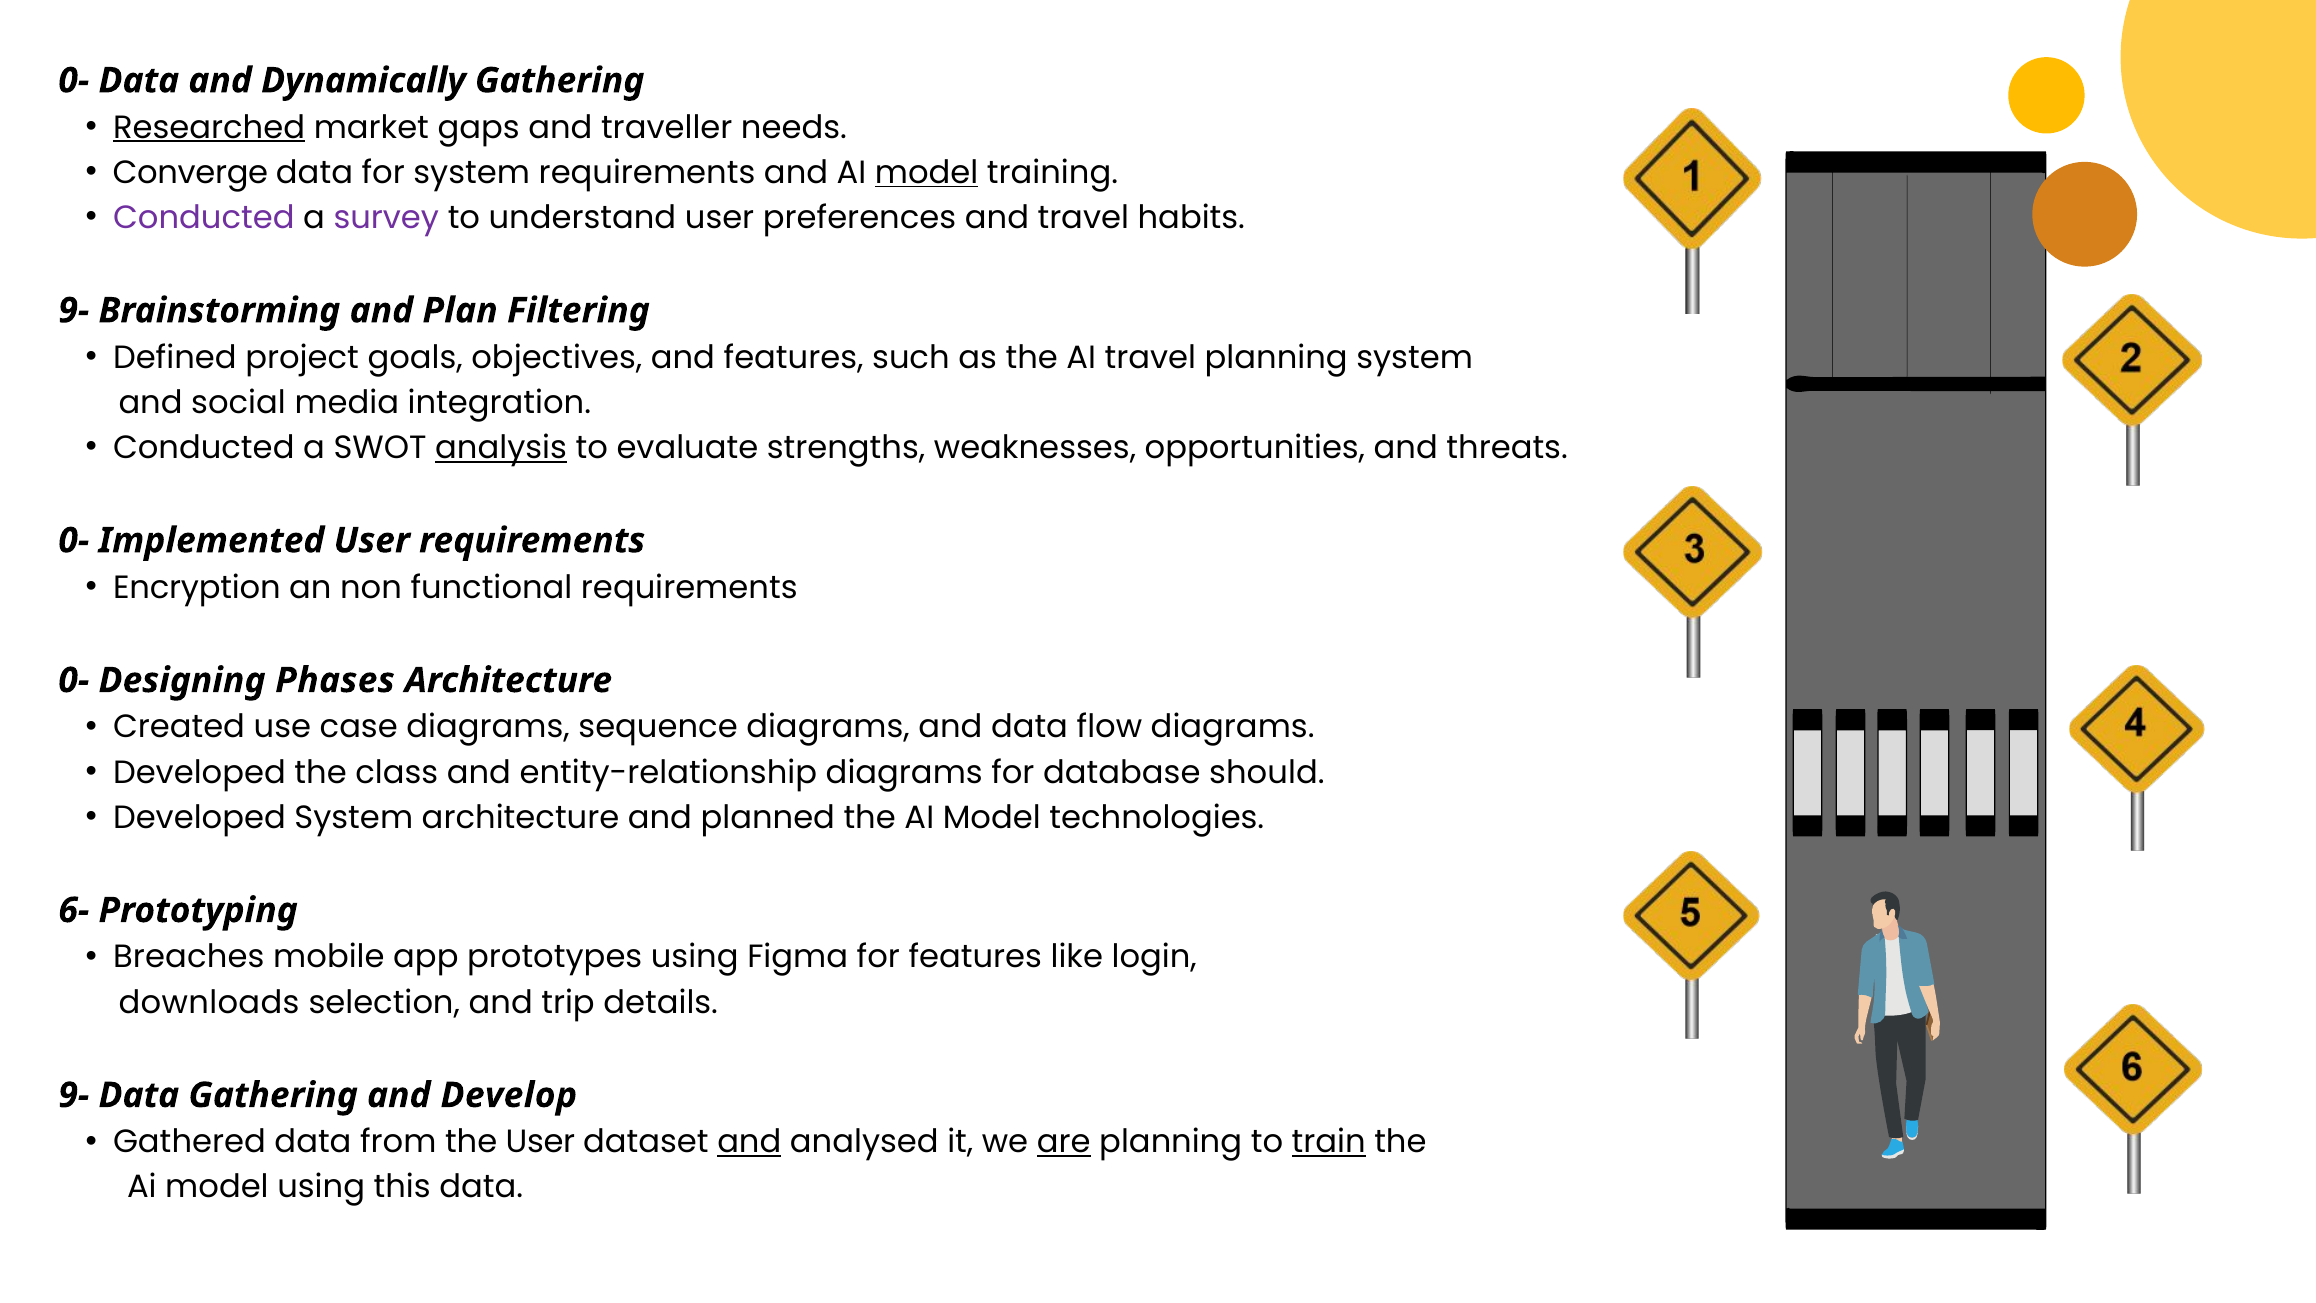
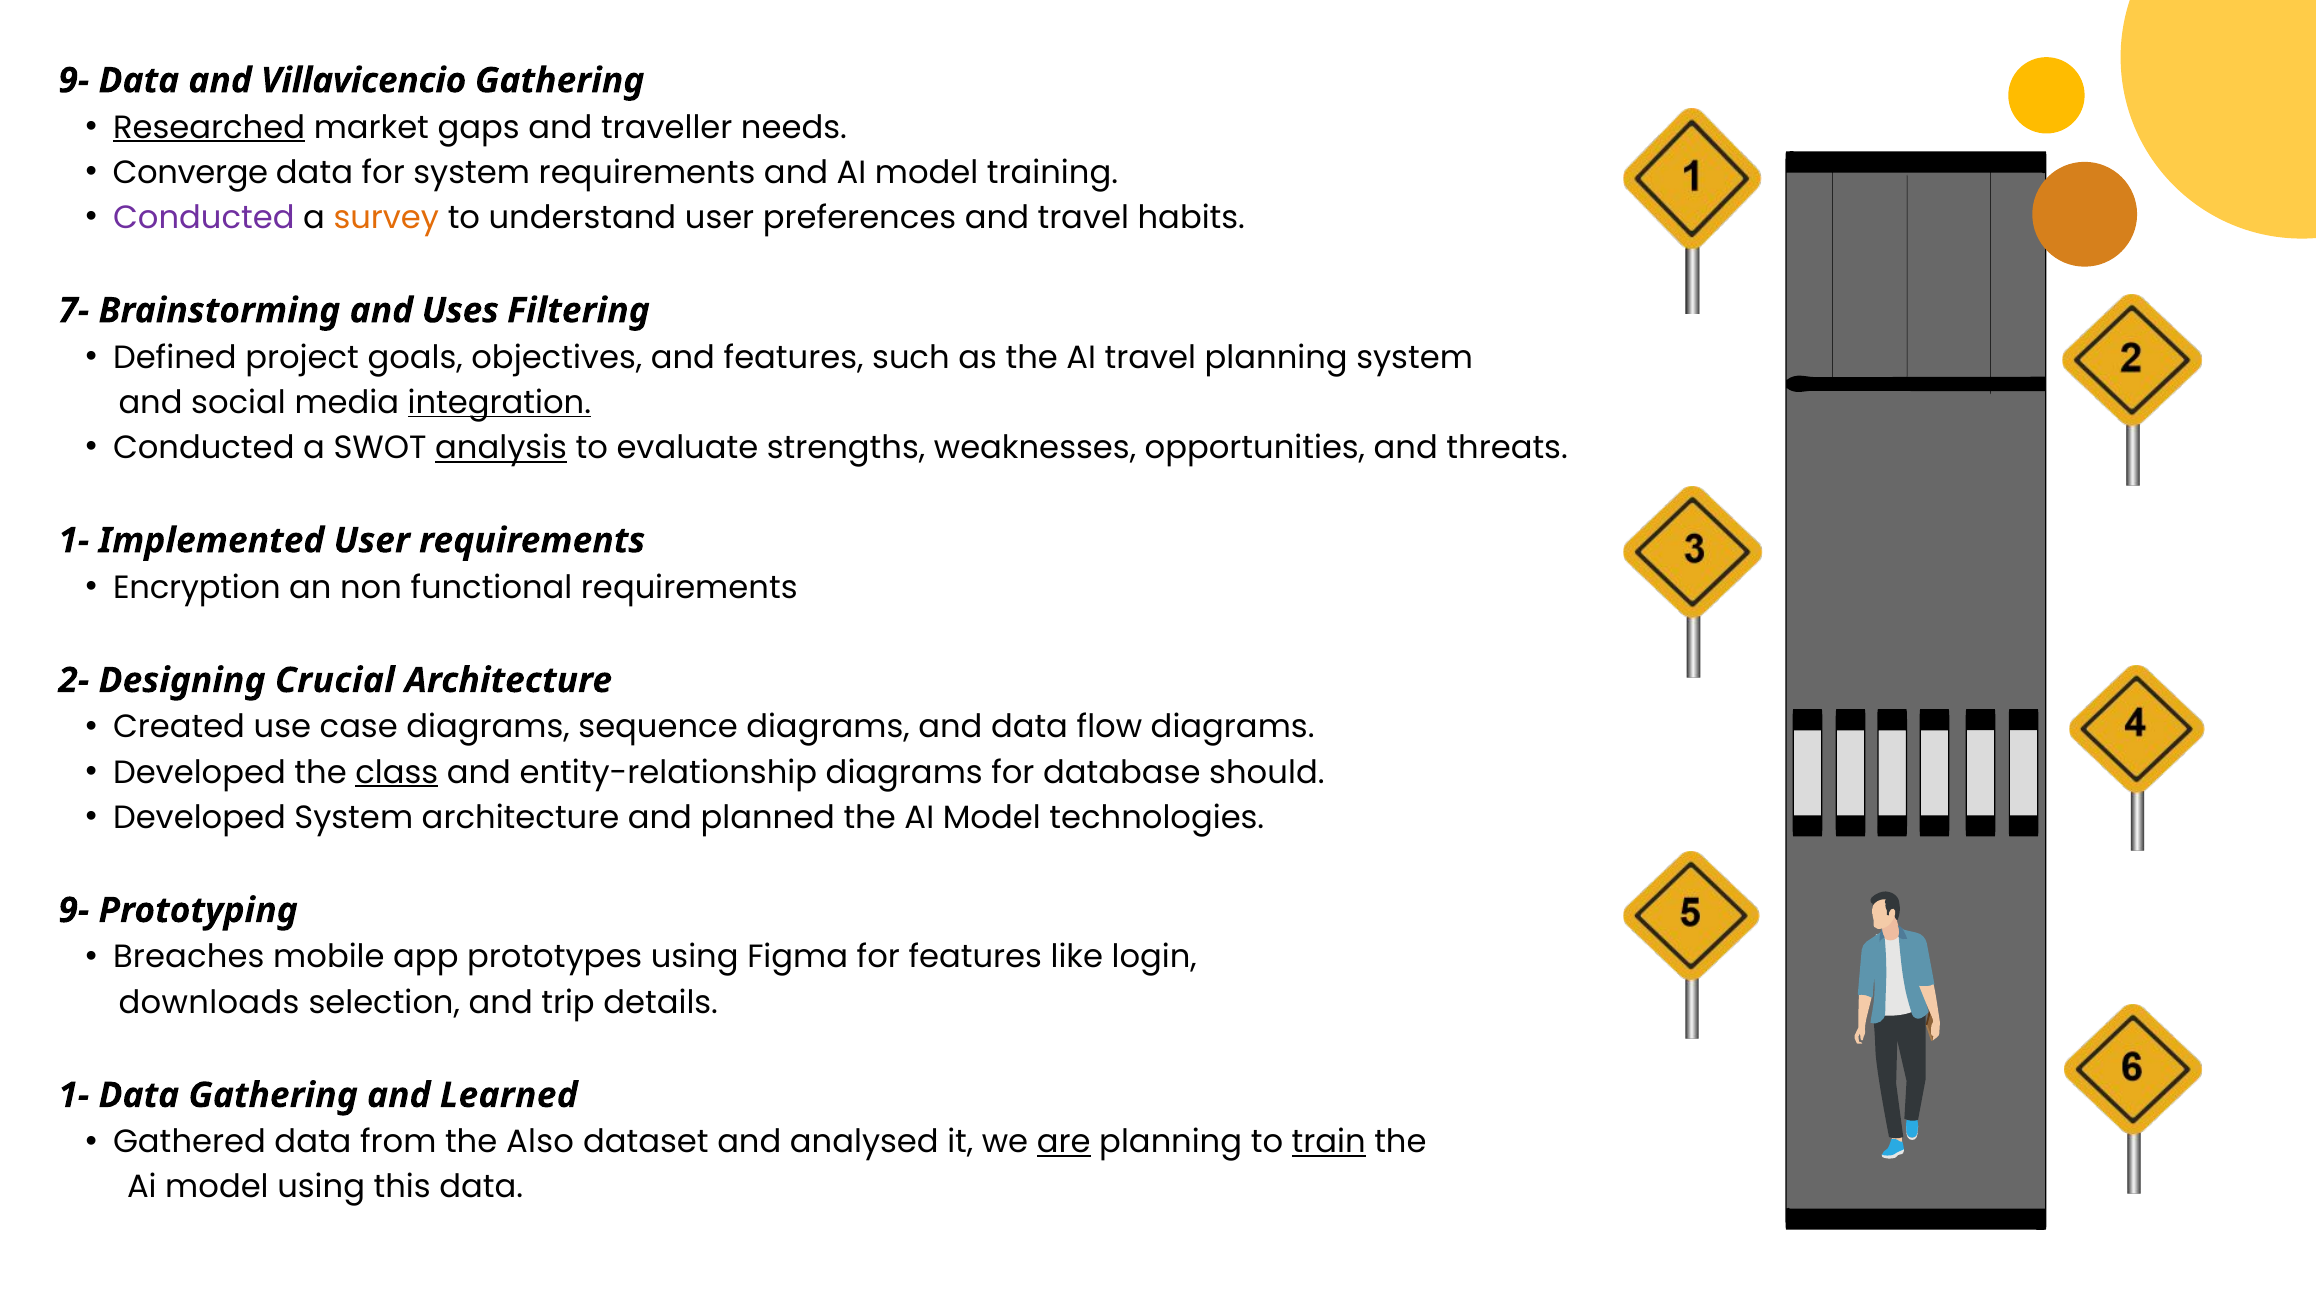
0- at (74, 81): 0- -> 9-
Dynamically: Dynamically -> Villavicencio
model at (927, 173) underline: present -> none
survey colour: purple -> orange
9- at (74, 311): 9- -> 7-
Plan: Plan -> Uses
integration underline: none -> present
0- at (74, 541): 0- -> 1-
0- at (74, 680): 0- -> 2-
Phases: Phases -> Crucial
class underline: none -> present
6- at (74, 910): 6- -> 9-
9- at (74, 1095): 9- -> 1-
Develop: Develop -> Learned
the User: User -> Also
and at (749, 1142) underline: present -> none
